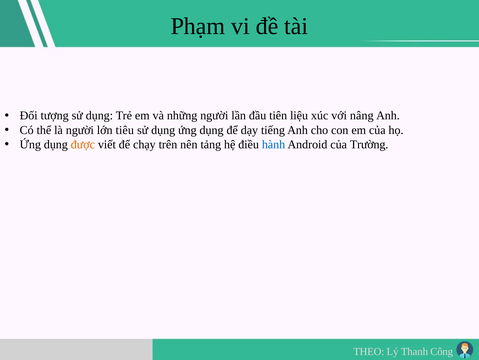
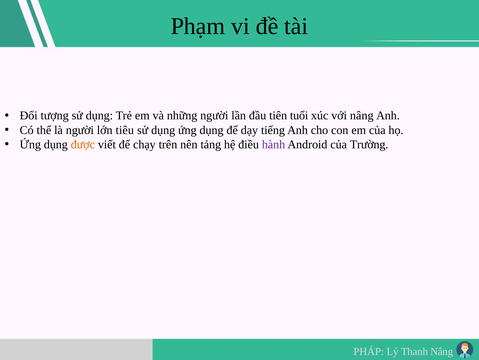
liệu: liệu -> tuổi
hành colour: blue -> purple
THEO: THEO -> PHÁP
Thanh Công: Công -> Nâng
